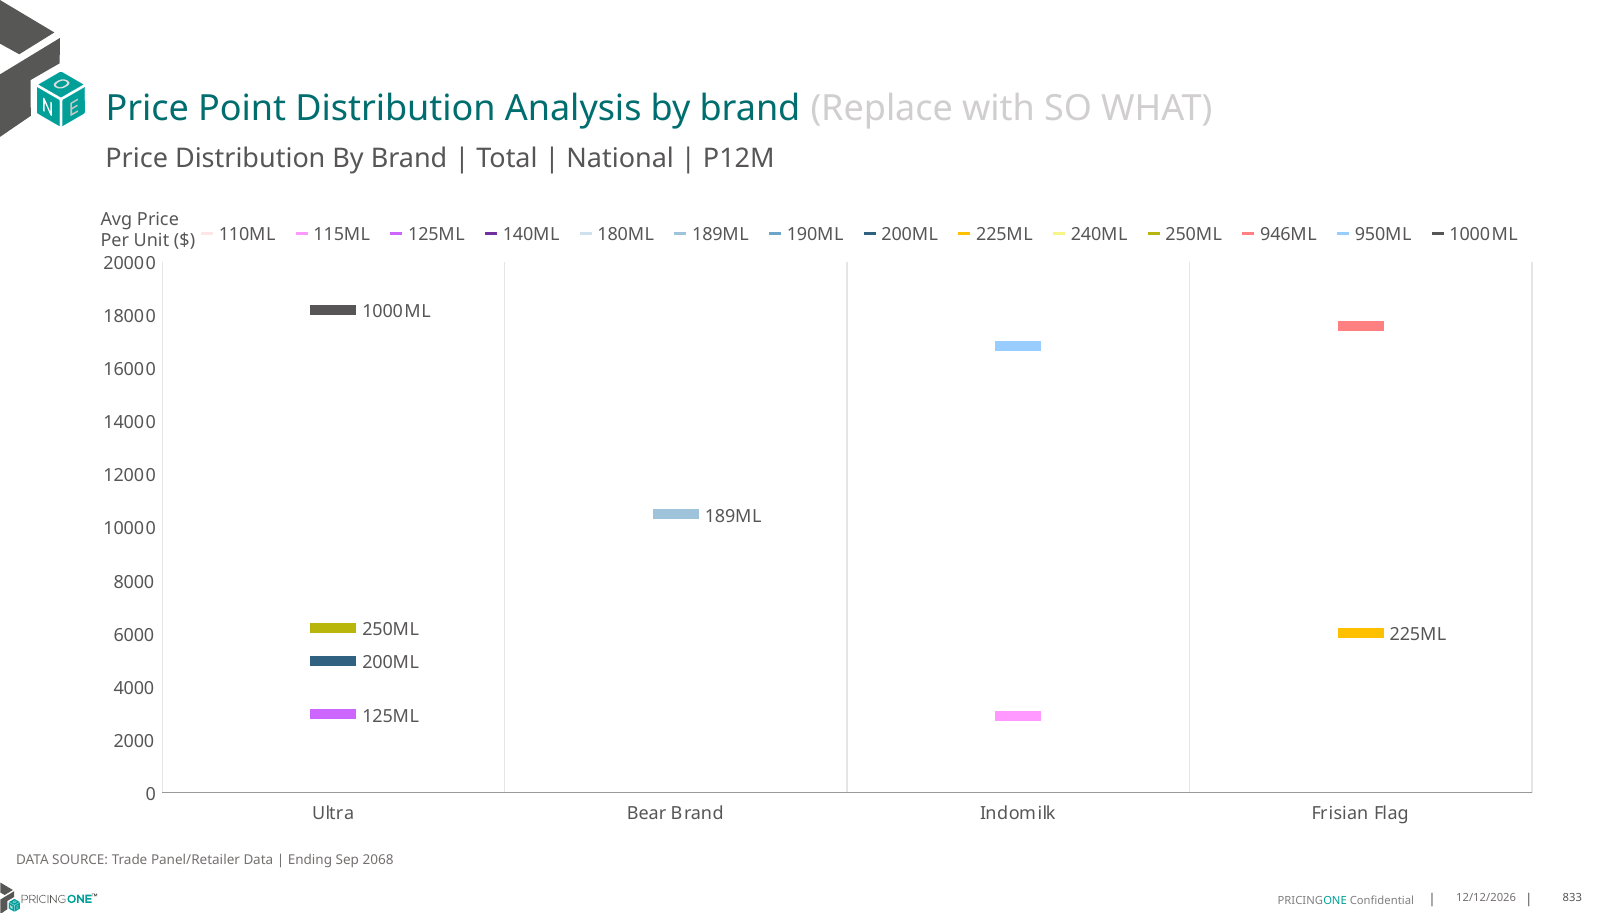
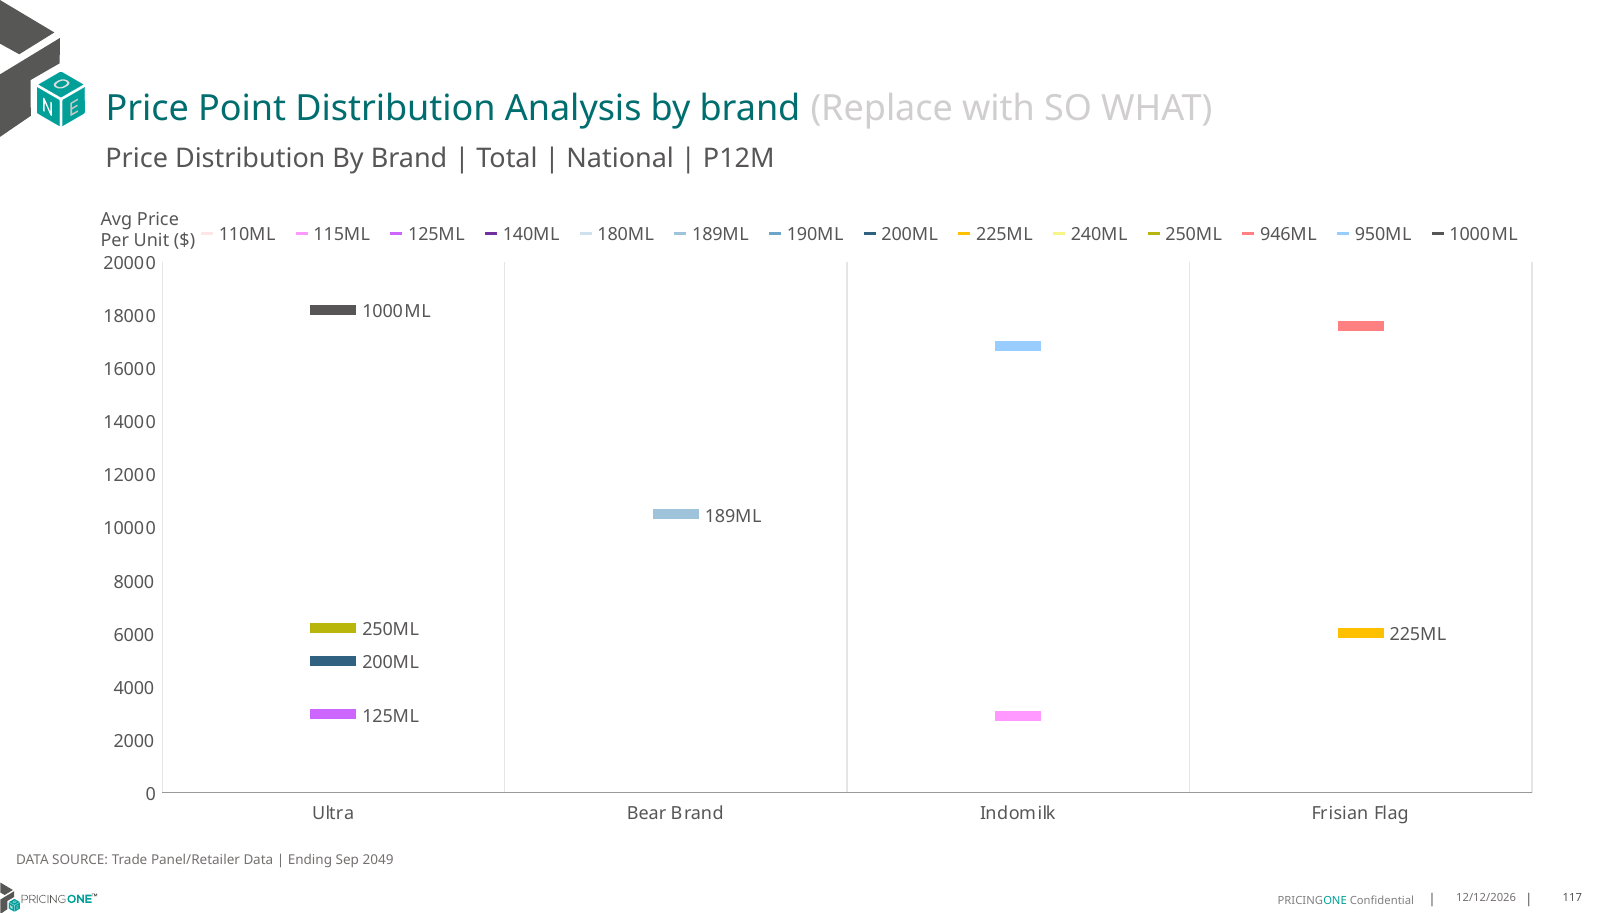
2068: 2068 -> 2049
833: 833 -> 117
